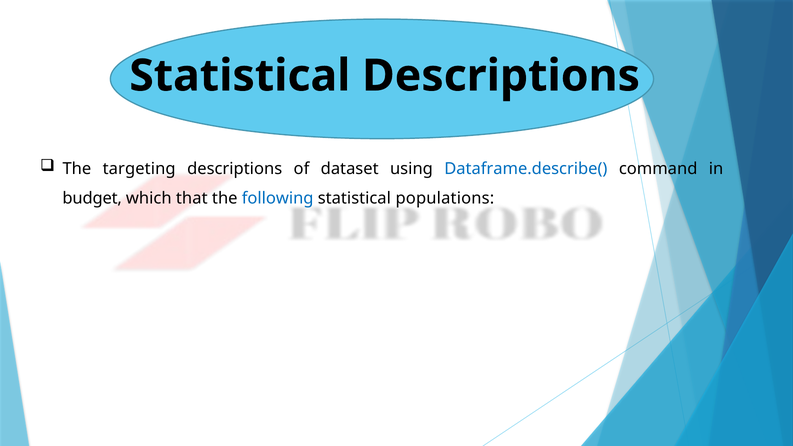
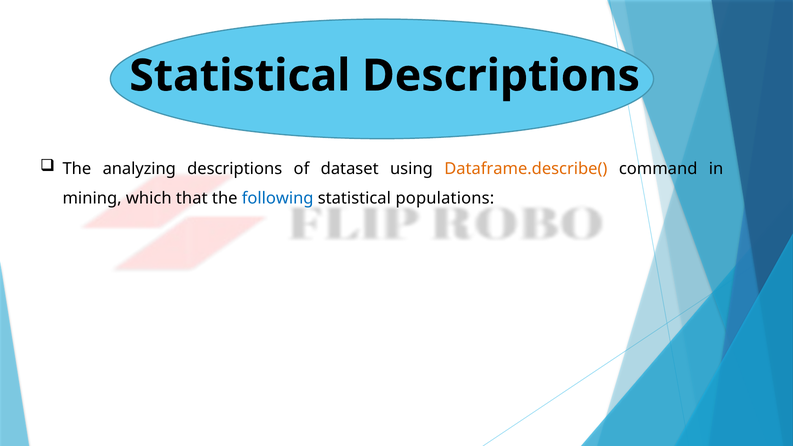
targeting: targeting -> analyzing
Dataframe.describe( colour: blue -> orange
budget: budget -> mining
